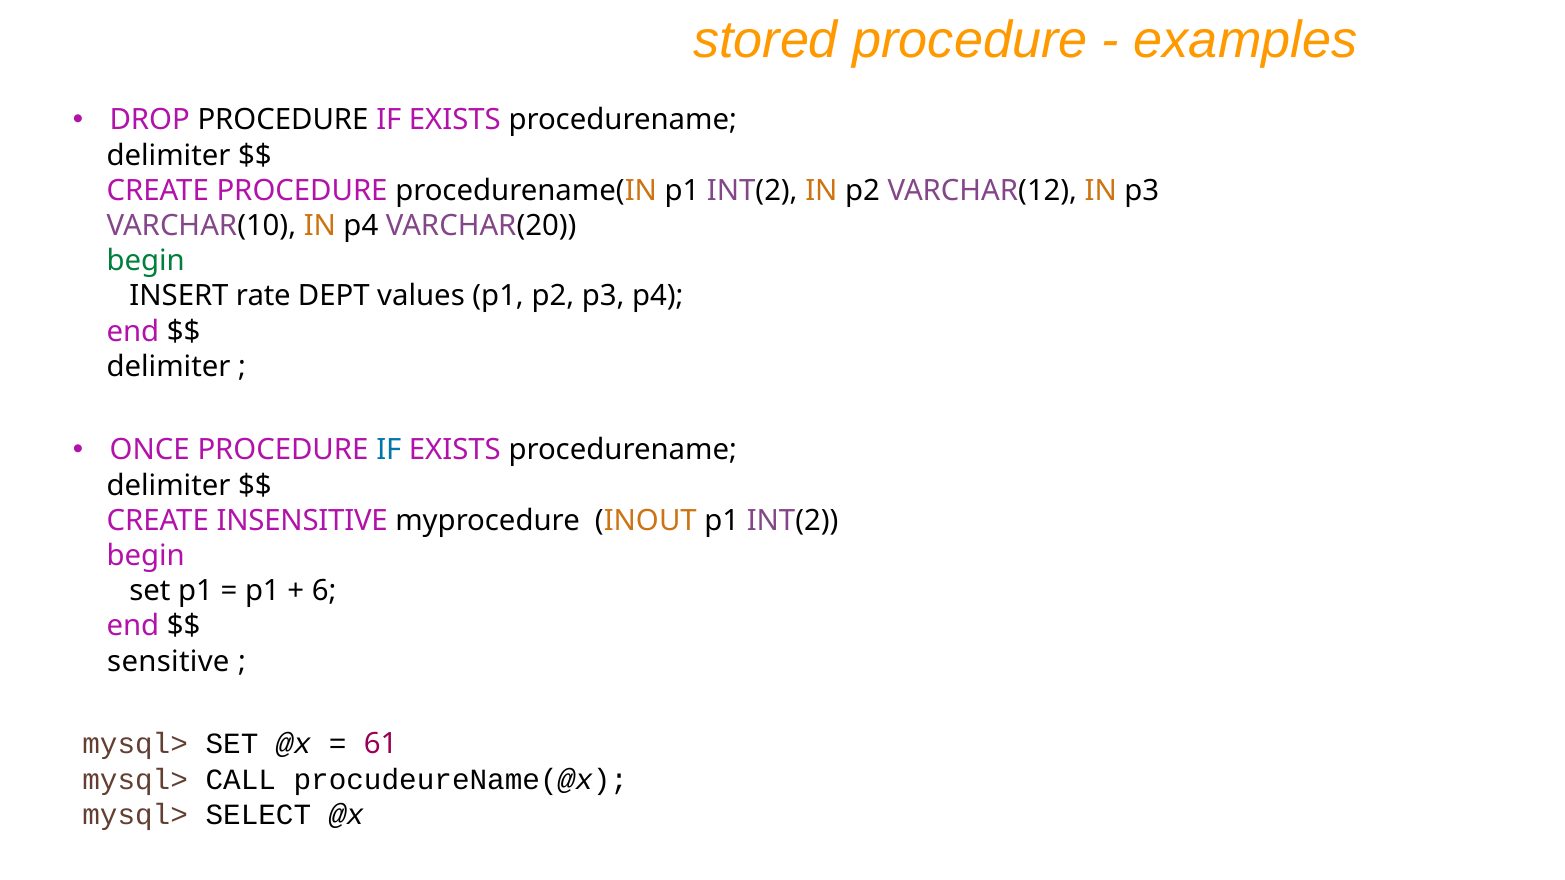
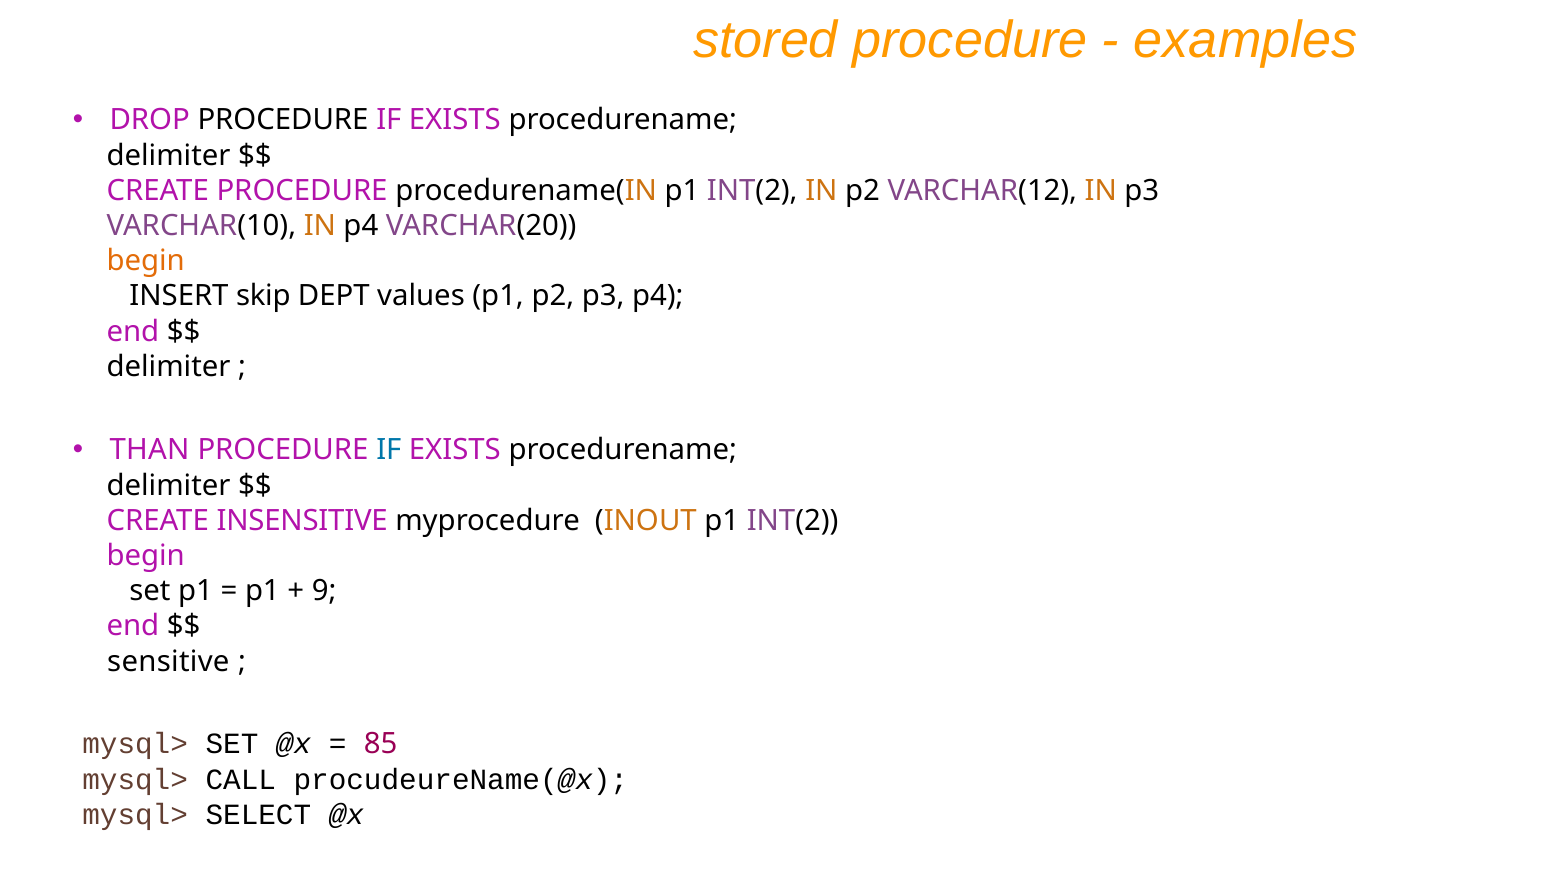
begin at (146, 261) colour: green -> orange
rate: rate -> skip
ONCE: ONCE -> THAN
6: 6 -> 9
61: 61 -> 85
